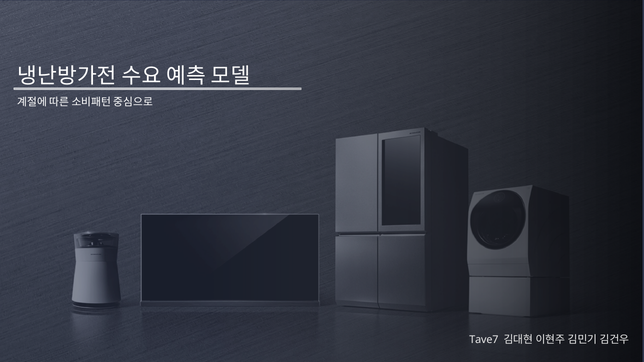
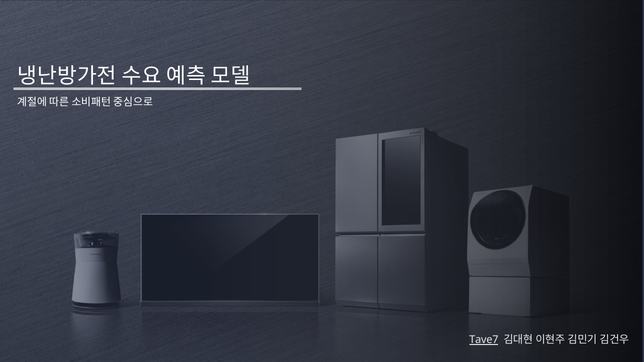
Tave7 underline: none -> present
